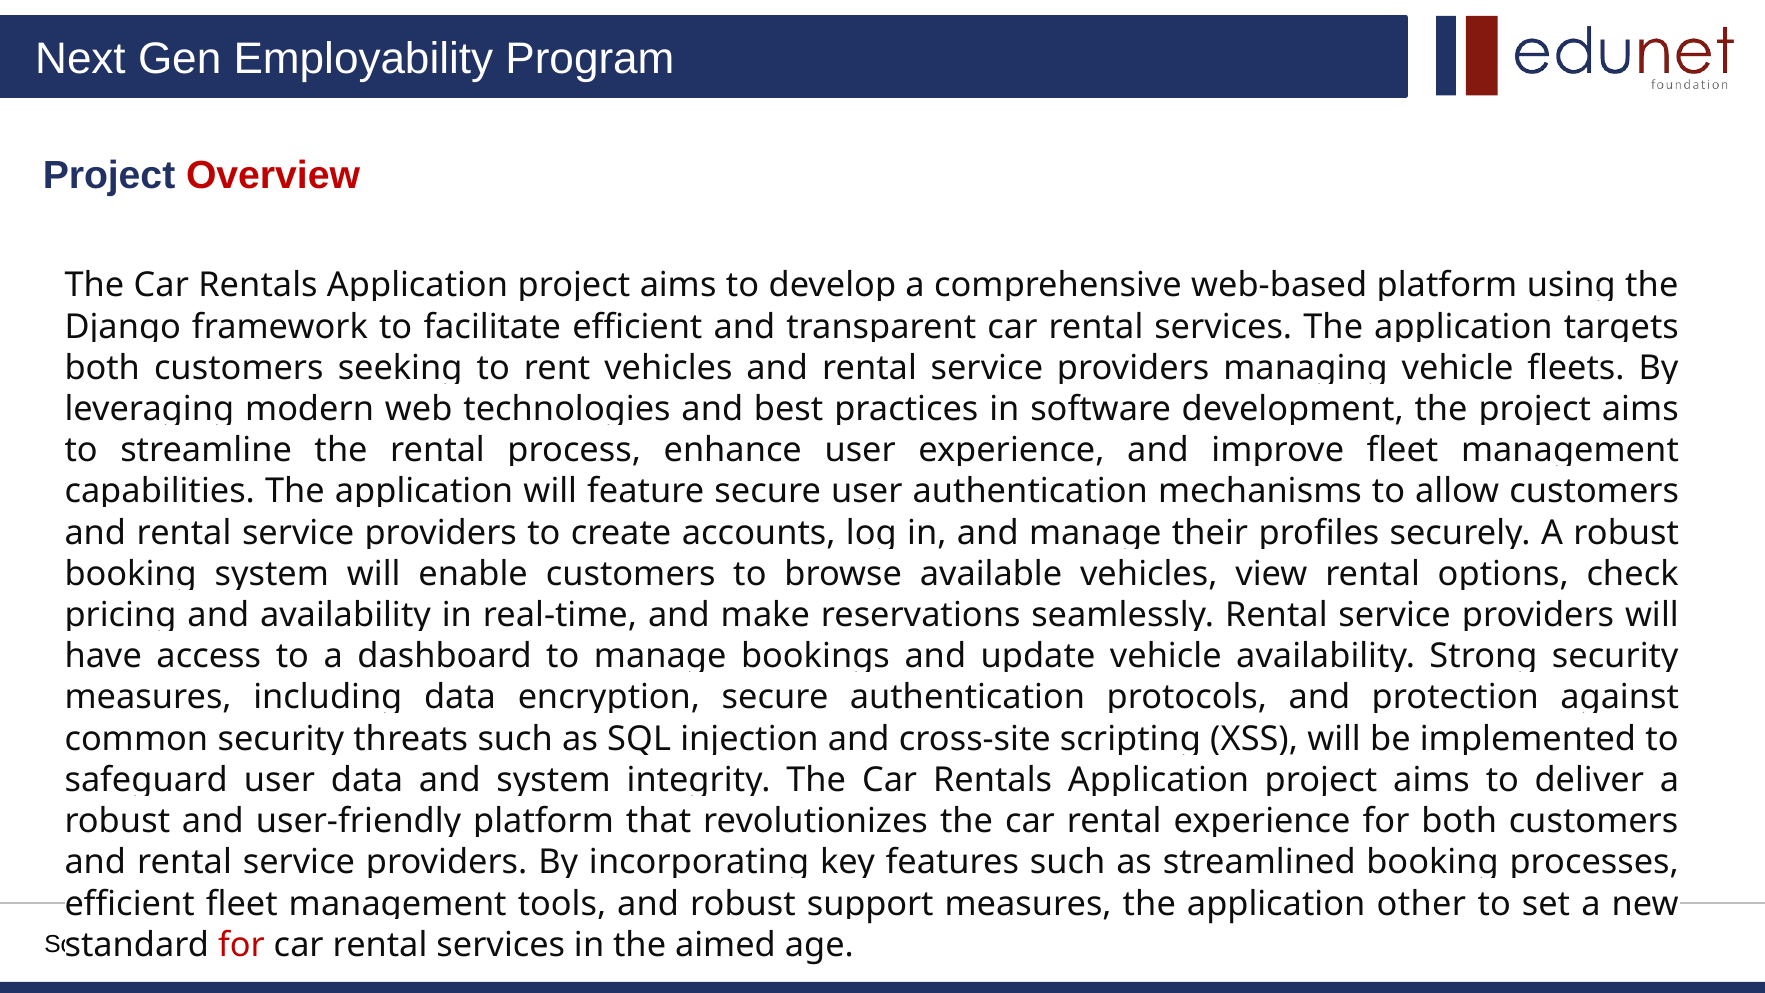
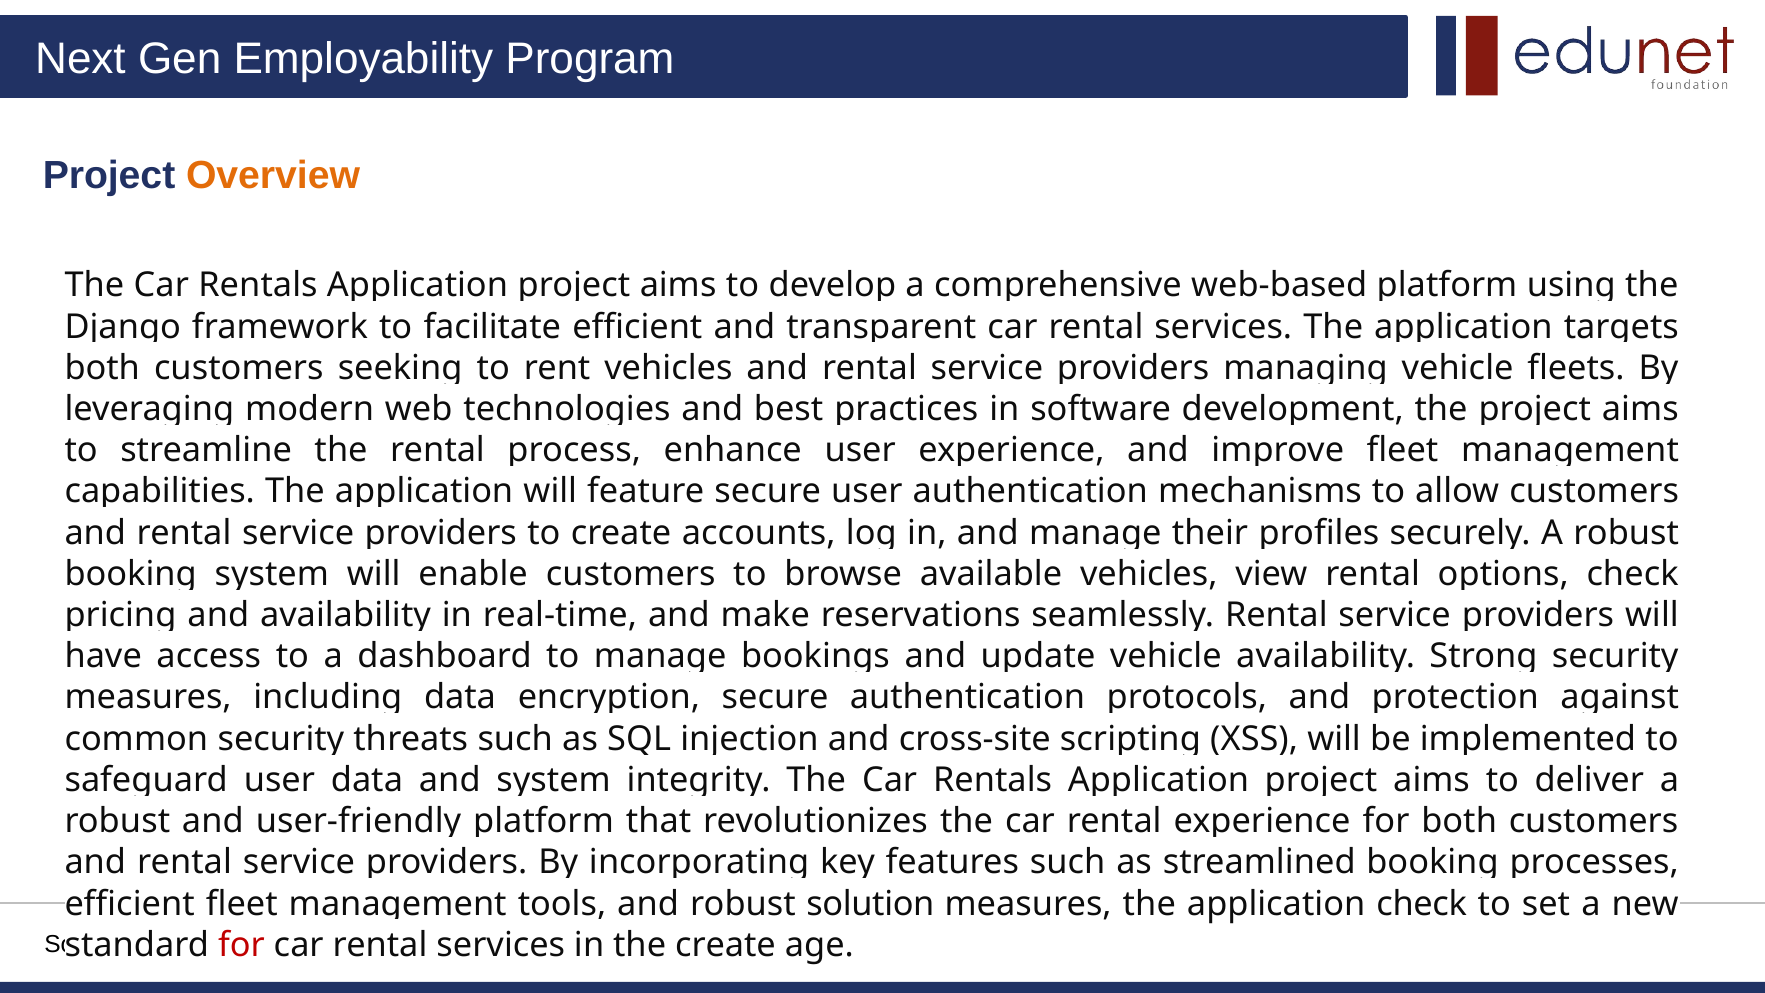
Overview colour: red -> orange
support: support -> solution
application other: other -> check
the aimed: aimed -> create
